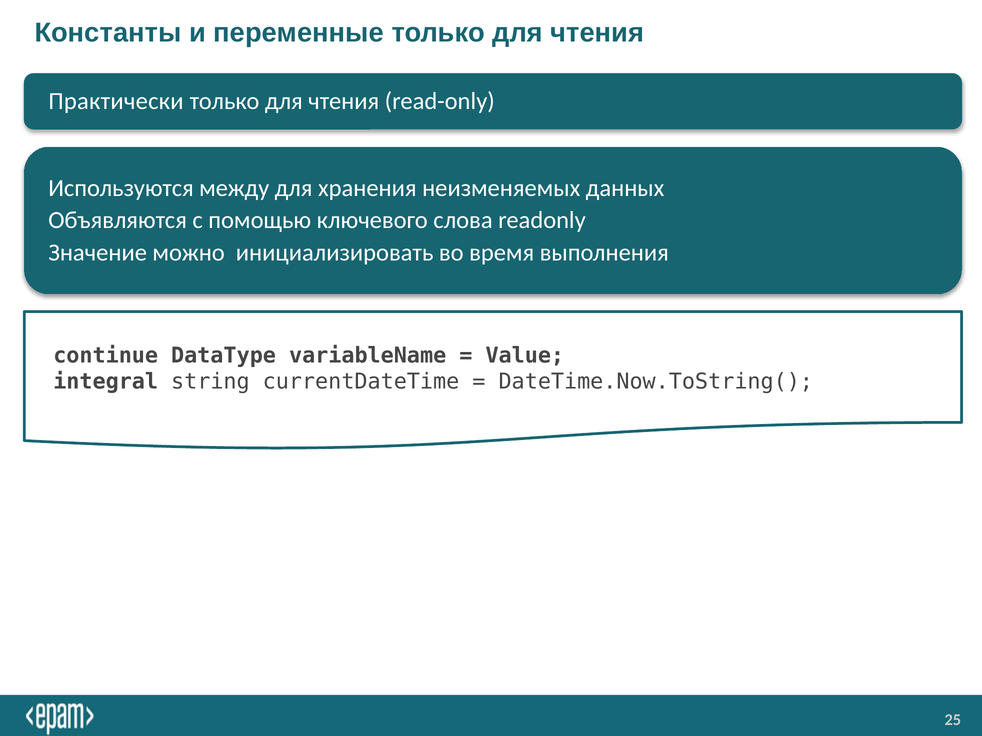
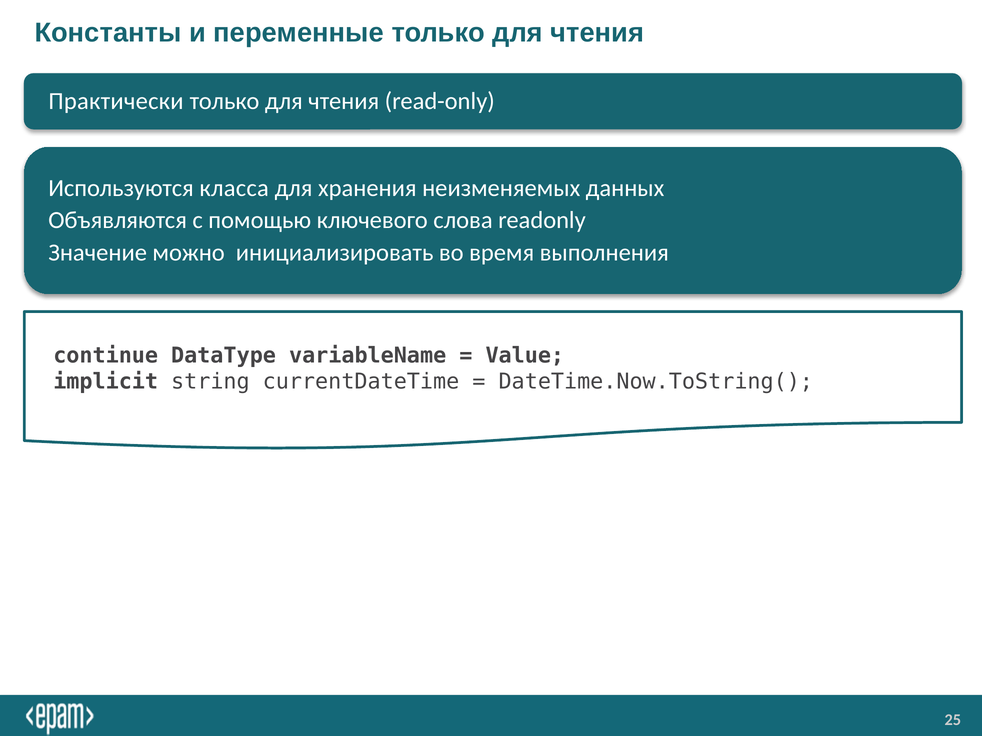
между: между -> класса
integral: integral -> implicit
